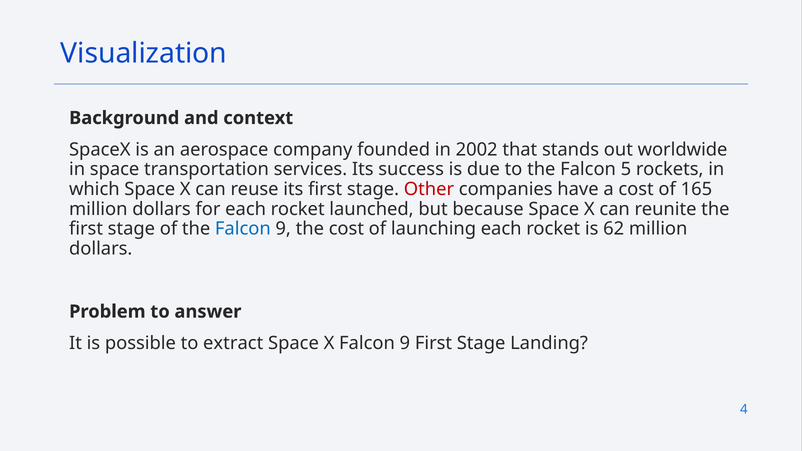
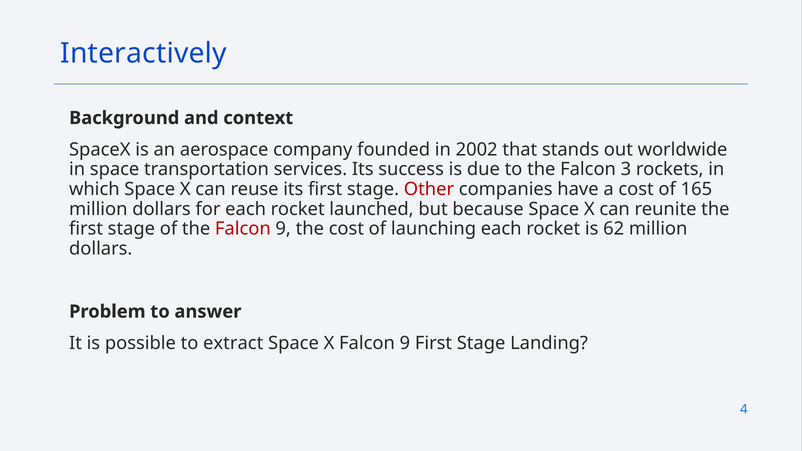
Visualization: Visualization -> Interactively
5: 5 -> 3
Falcon at (243, 229) colour: blue -> red
